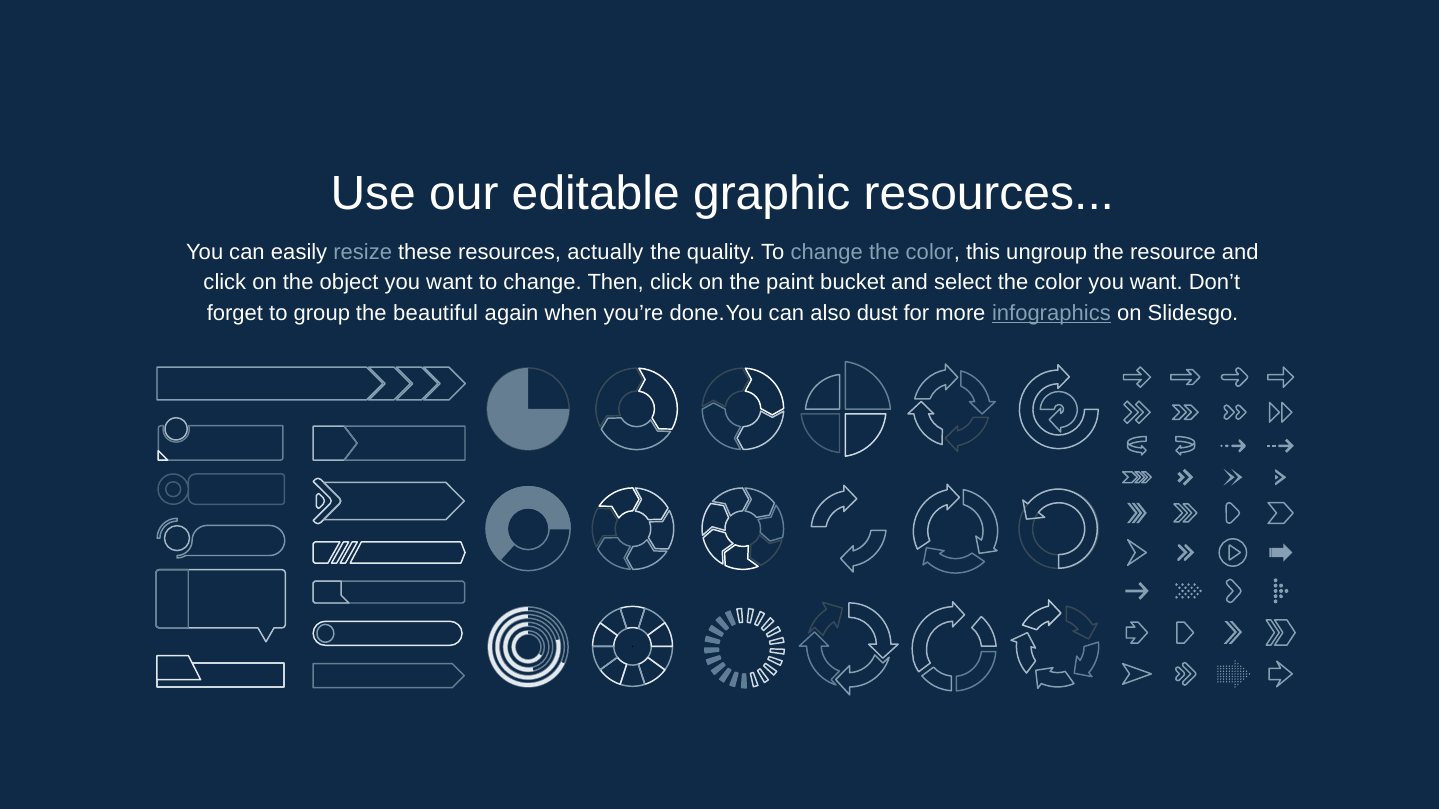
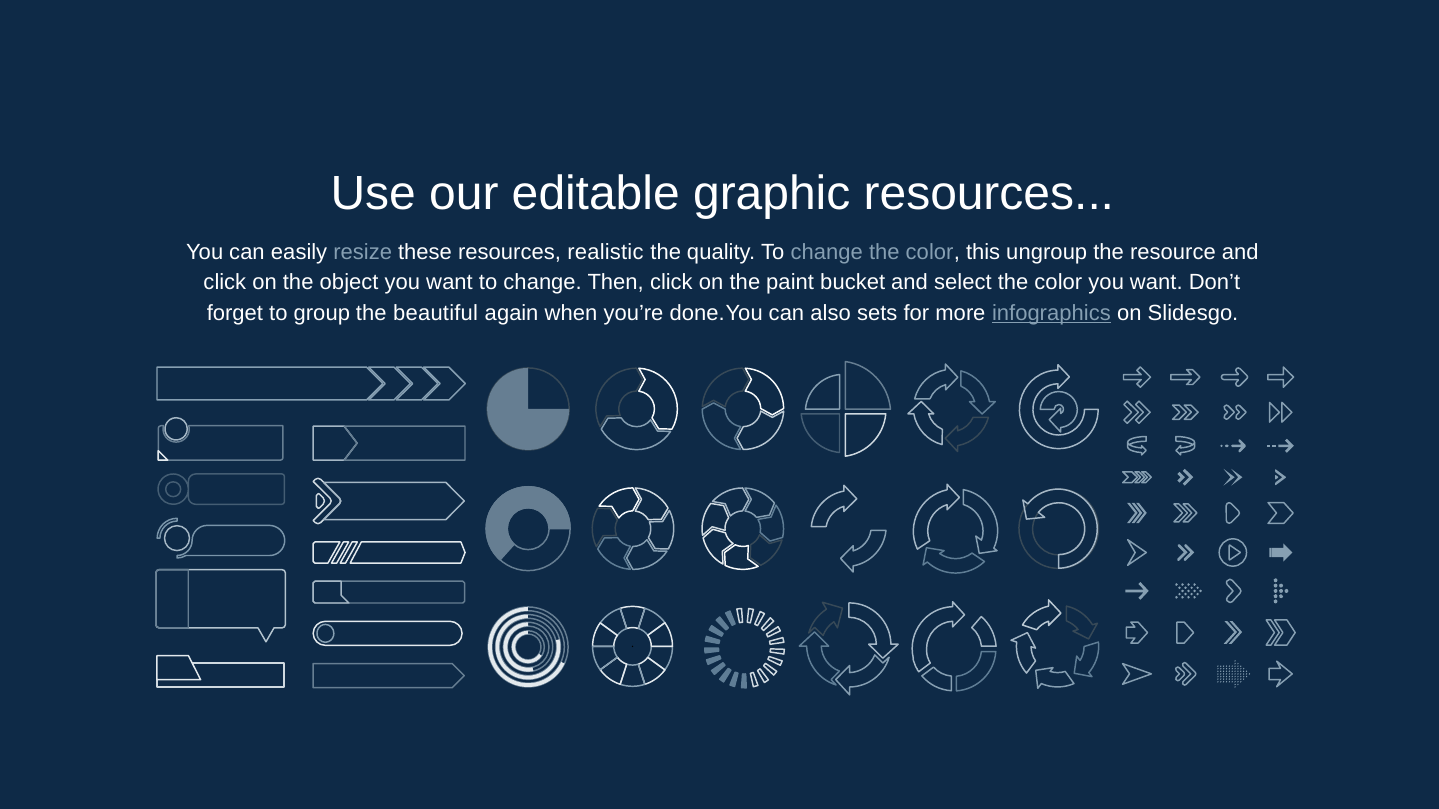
actually: actually -> realistic
dust: dust -> sets
